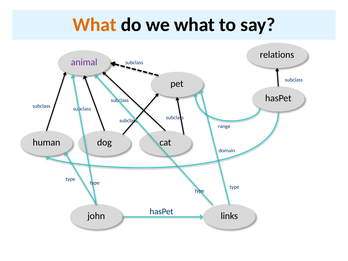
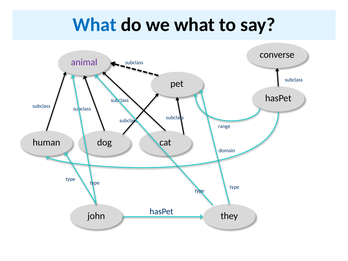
What at (95, 25) colour: orange -> blue
relations: relations -> converse
links: links -> they
